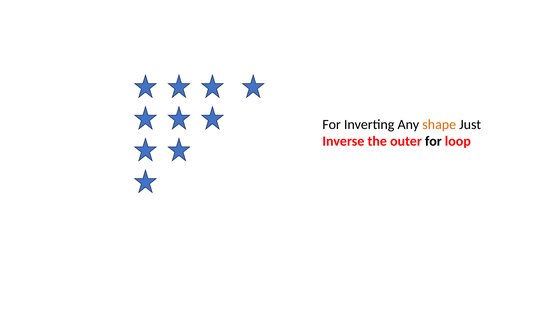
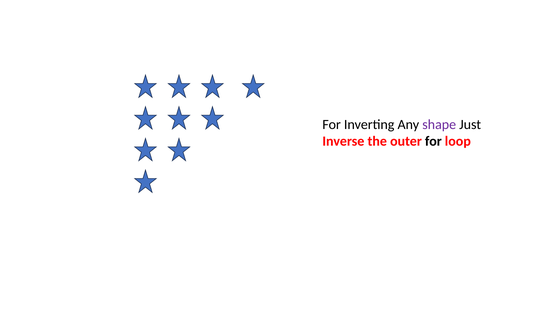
shape colour: orange -> purple
